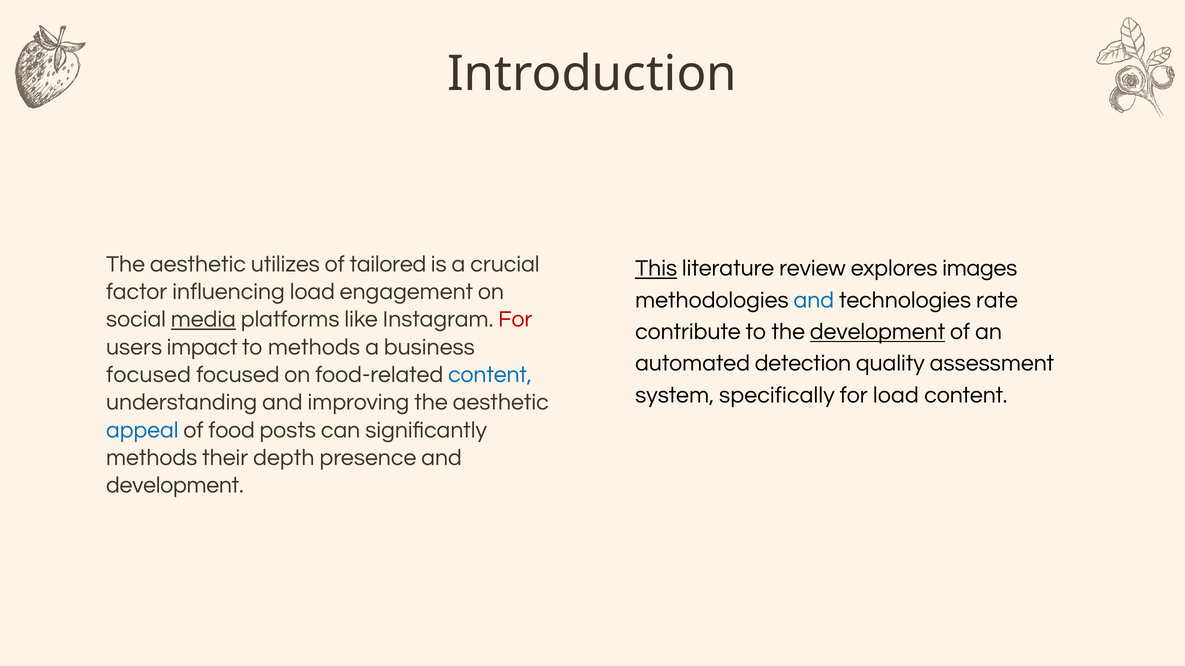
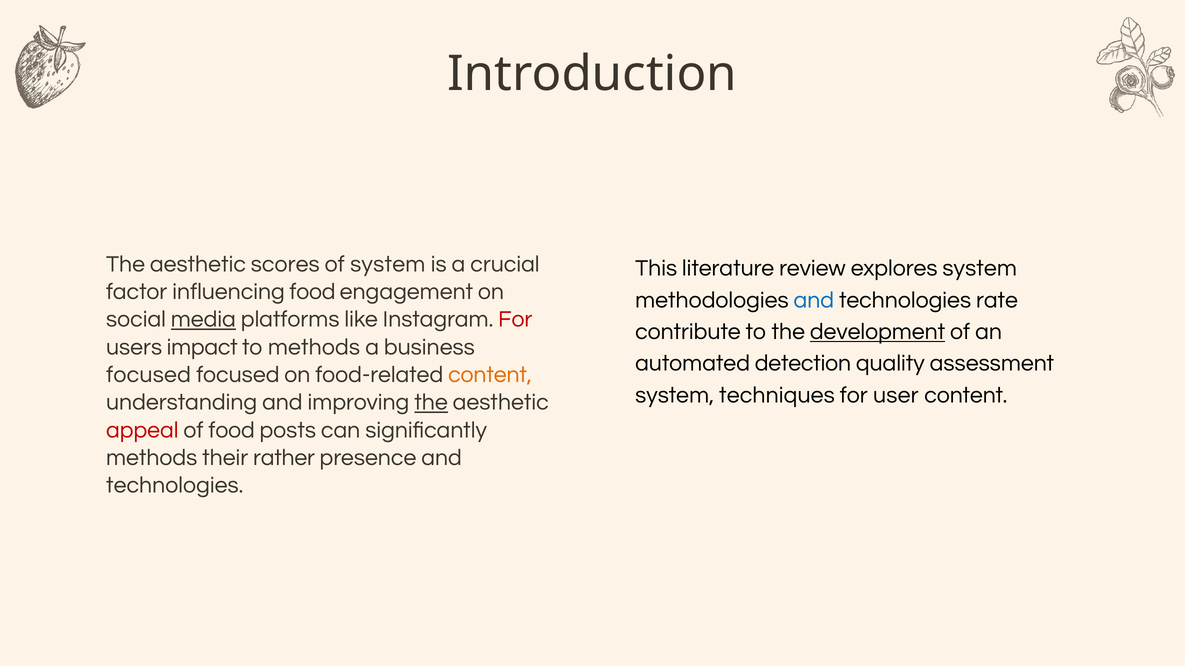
utilizes: utilizes -> scores
of tailored: tailored -> system
This underline: present -> none
explores images: images -> system
influencing load: load -> food
content at (490, 375) colour: blue -> orange
specifically: specifically -> techniques
for load: load -> user
the at (431, 403) underline: none -> present
appeal colour: blue -> red
depth: depth -> rather
development at (175, 486): development -> technologies
